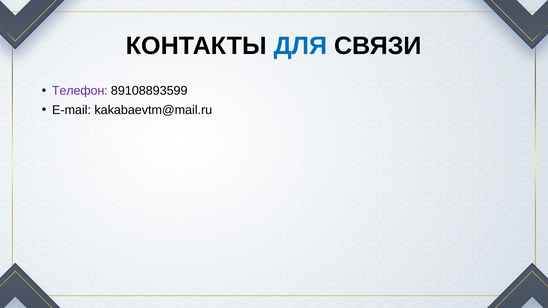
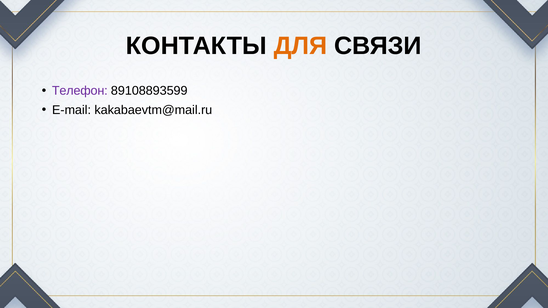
ДЛЯ colour: blue -> orange
